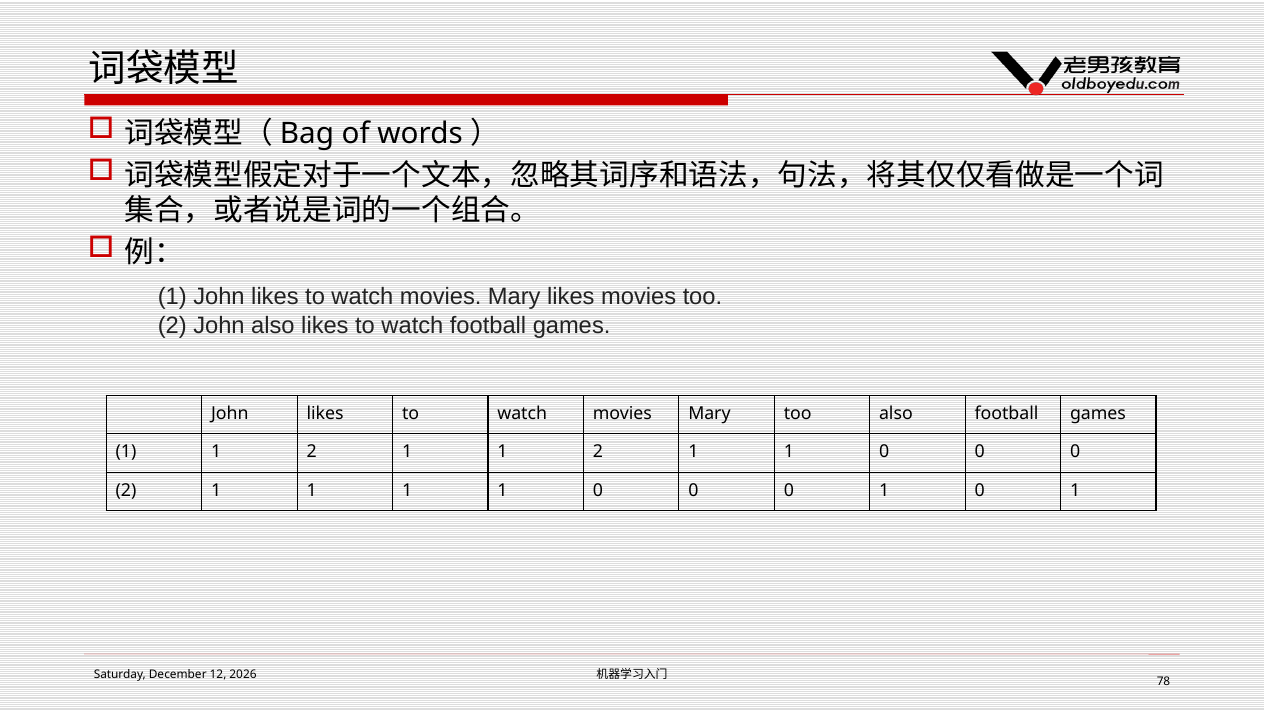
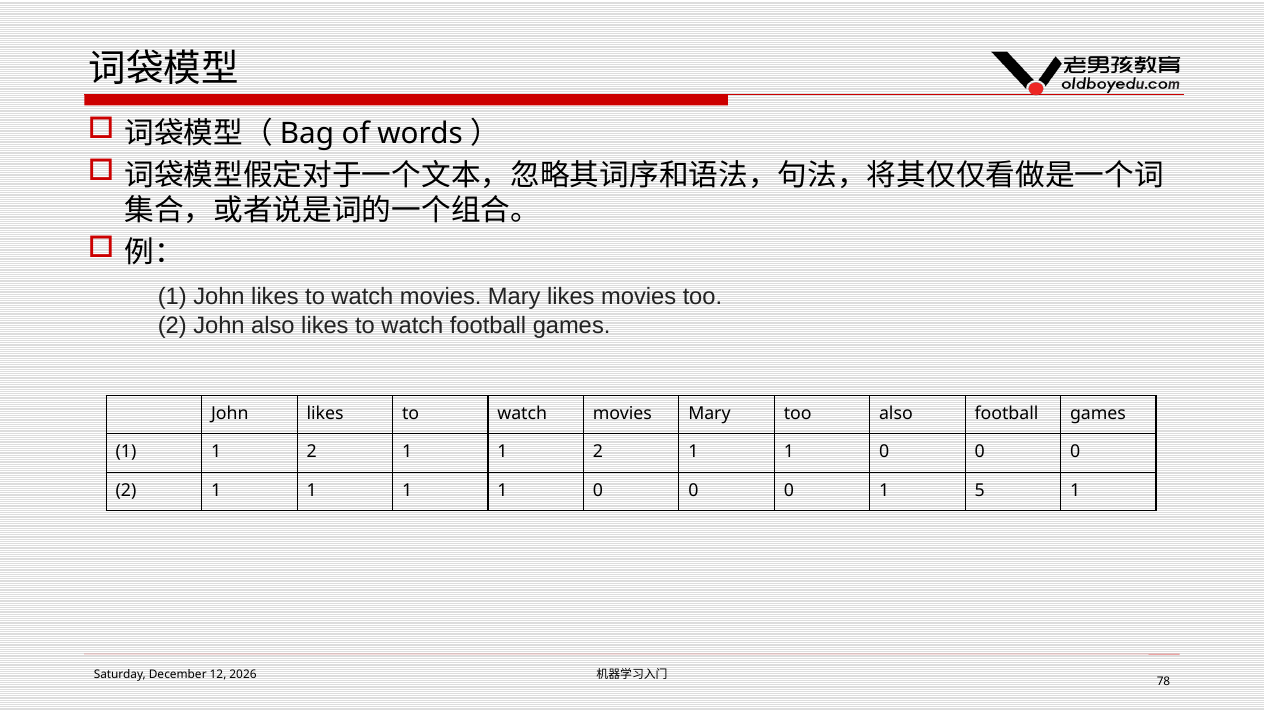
0 1 0: 0 -> 5
